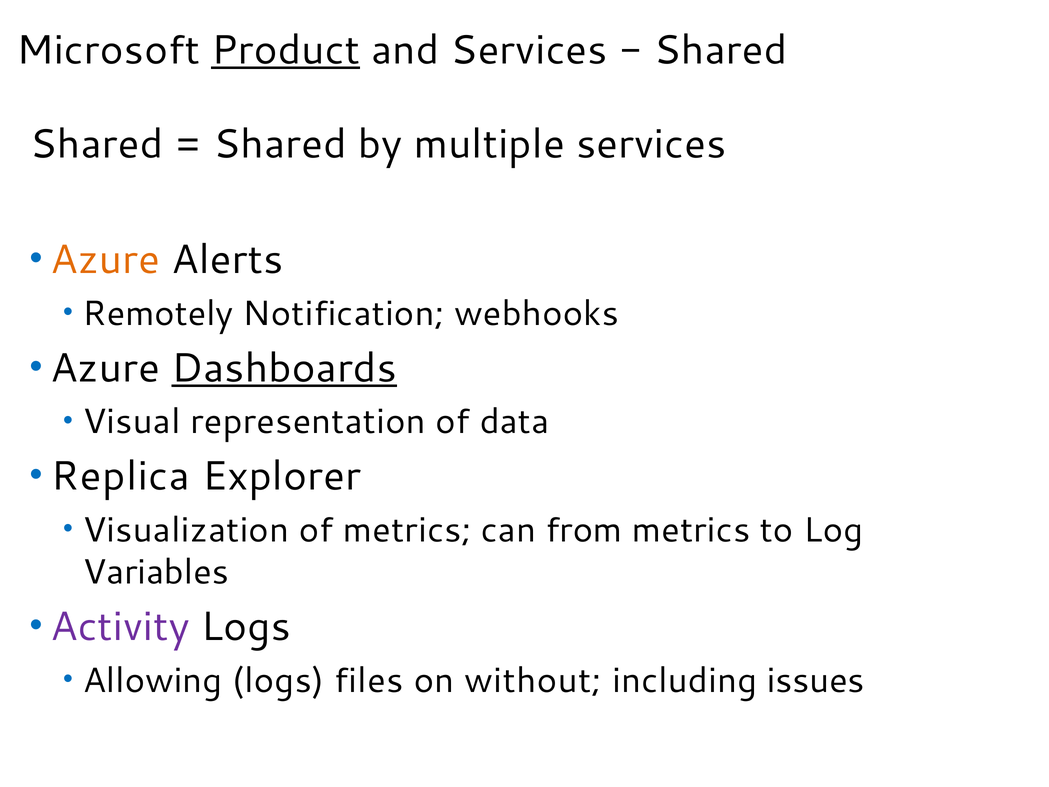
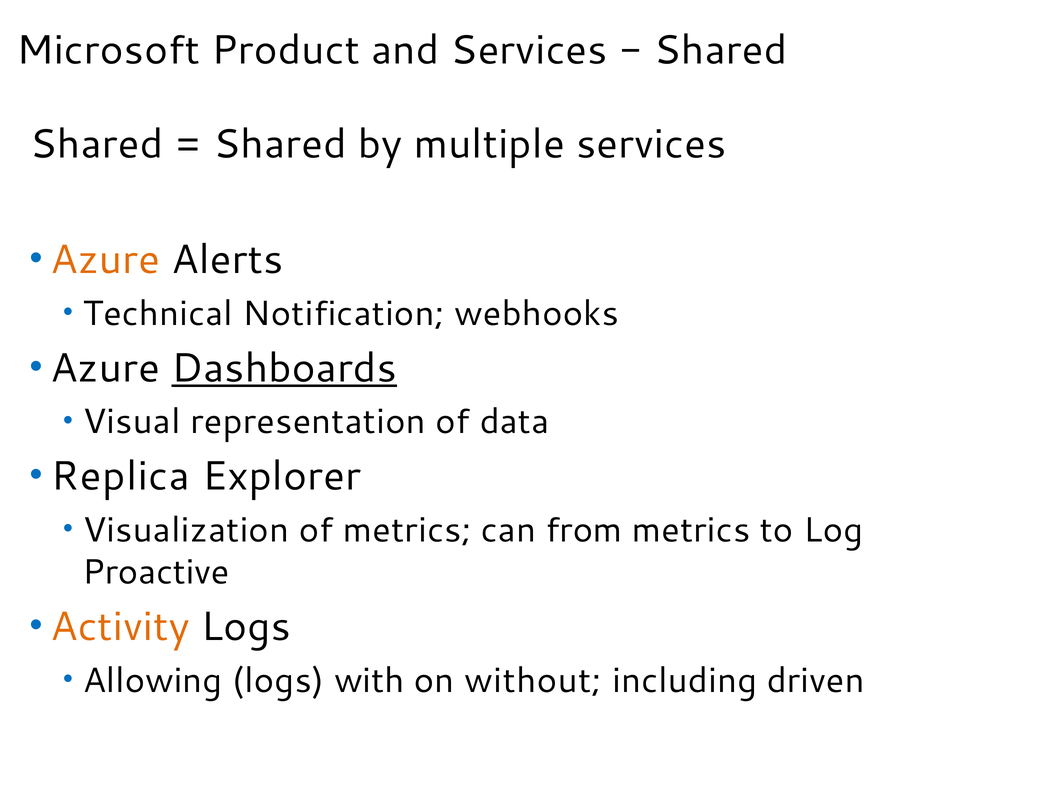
Product underline: present -> none
Remotely: Remotely -> Technical
Variables: Variables -> Proactive
Activity colour: purple -> orange
files: files -> with
issues: issues -> driven
